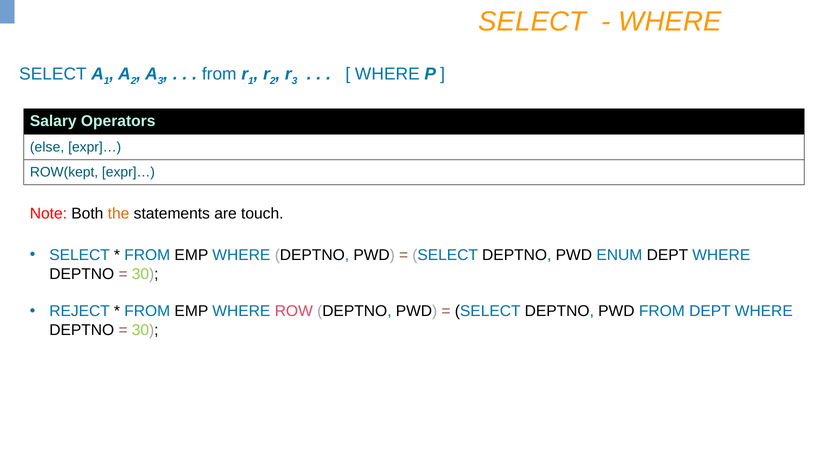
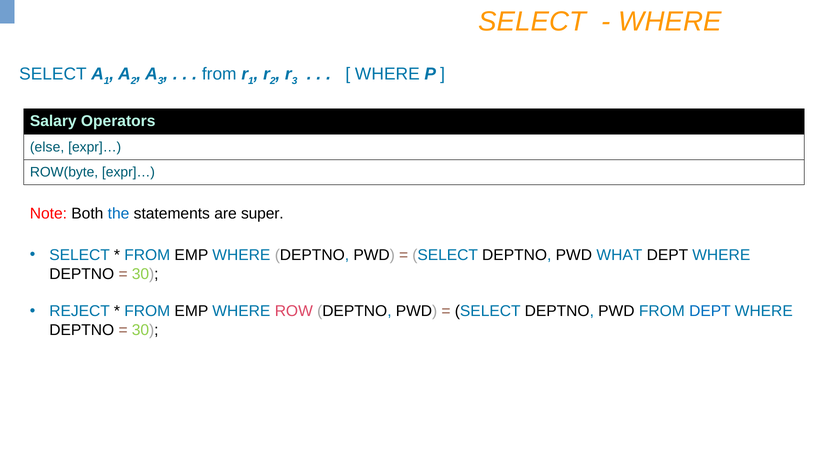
ROW(kept: ROW(kept -> ROW(byte
the colour: orange -> blue
touch: touch -> super
ENUM: ENUM -> WHAT
